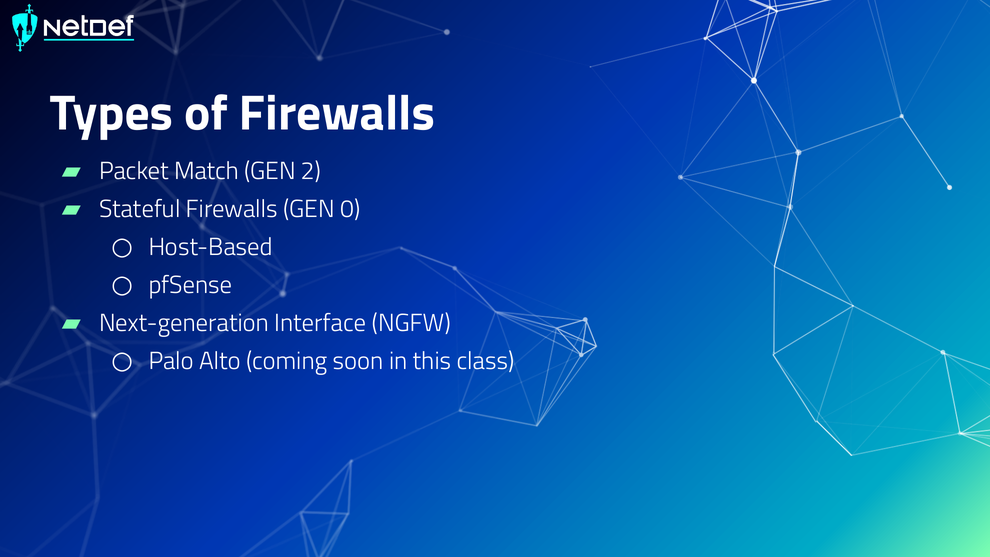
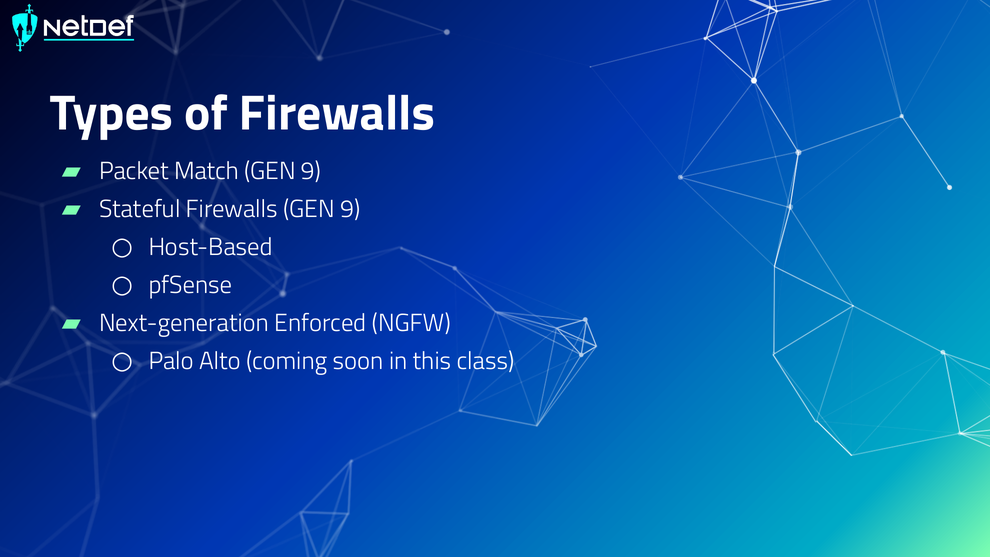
2 at (311, 171): 2 -> 9
Firewalls GEN 0: 0 -> 9
Interface: Interface -> Enforced
